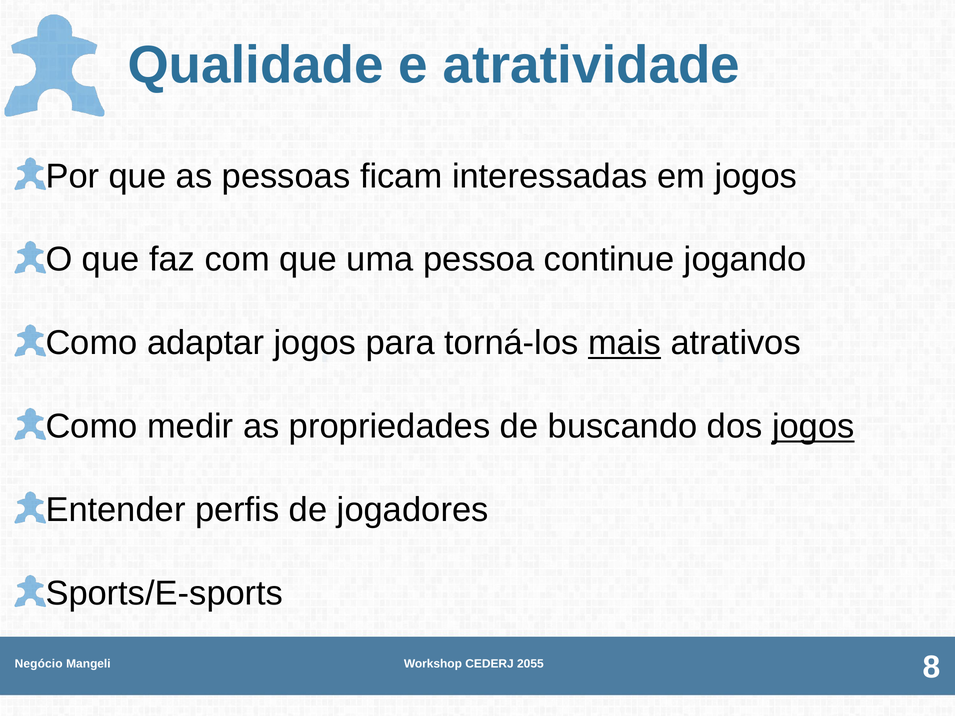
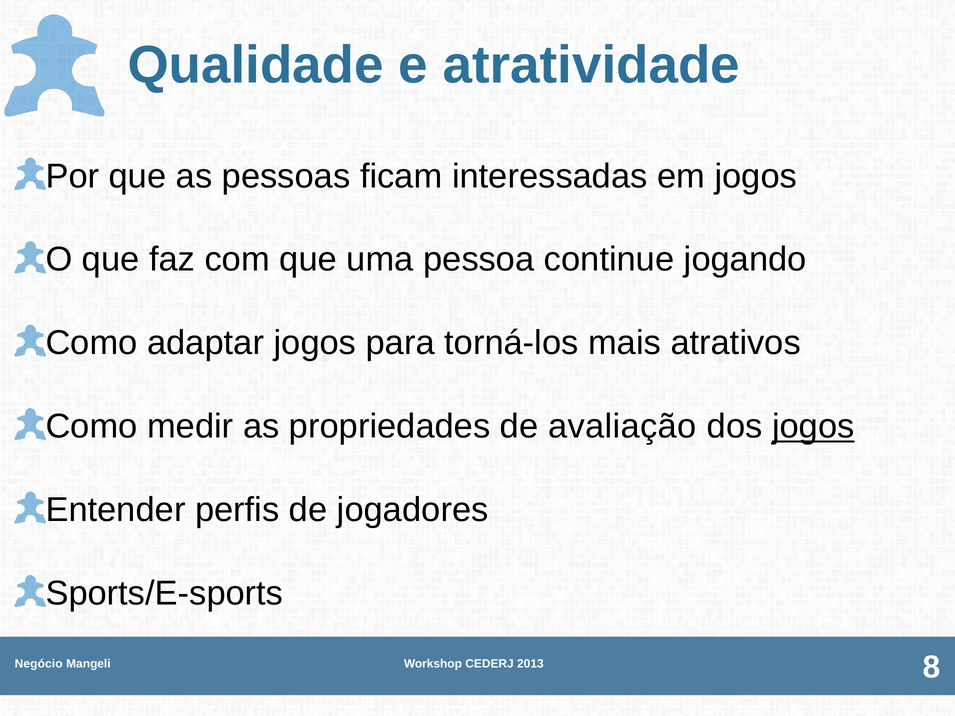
mais underline: present -> none
buscando: buscando -> avaliação
2055: 2055 -> 2013
